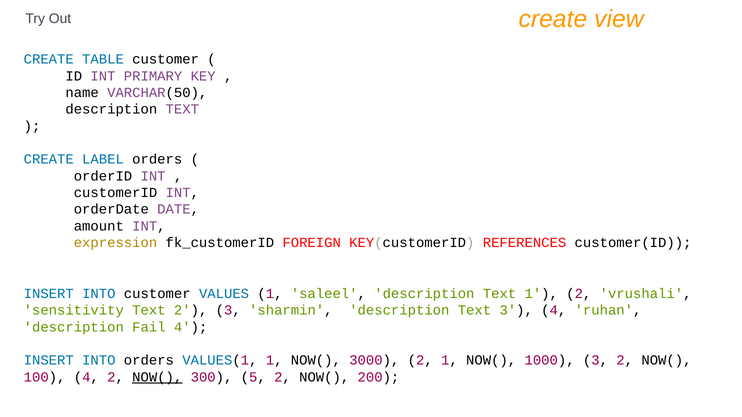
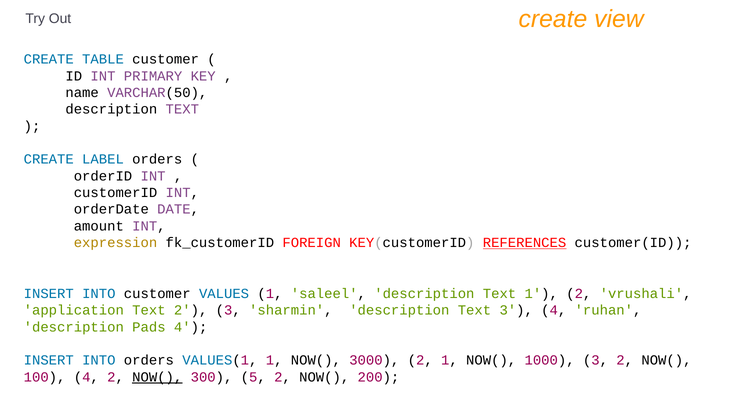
REFERENCES underline: none -> present
sensitivity: sensitivity -> application
Fail: Fail -> Pads
